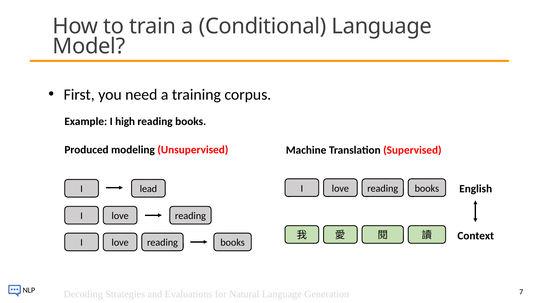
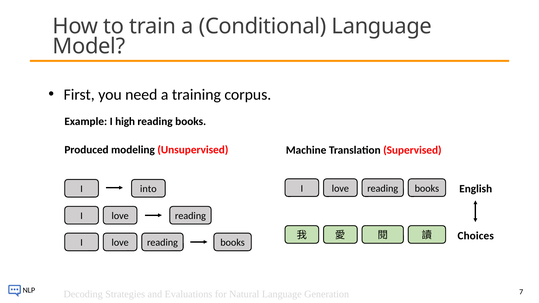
lead: lead -> into
Context: Context -> Choices
